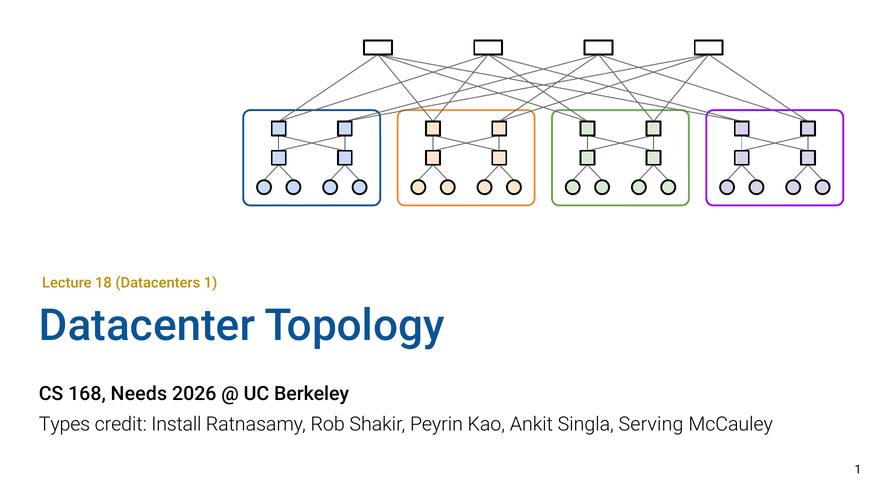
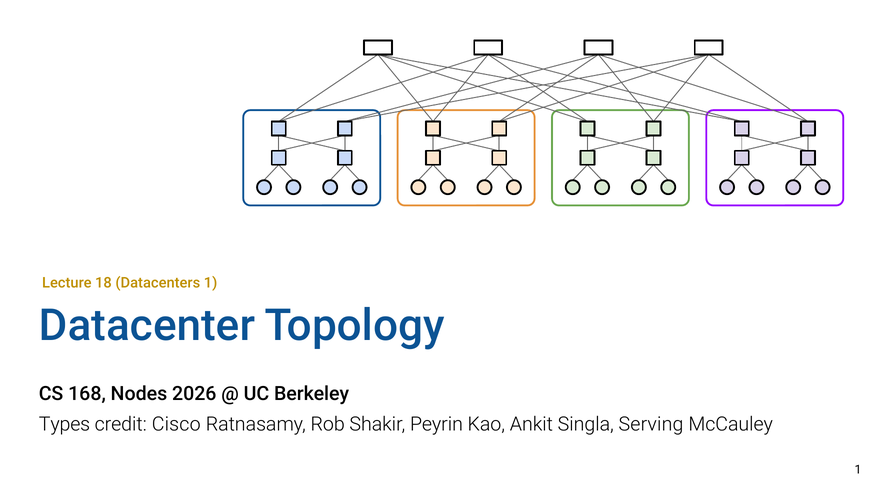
Needs: Needs -> Nodes
Install: Install -> Cisco
